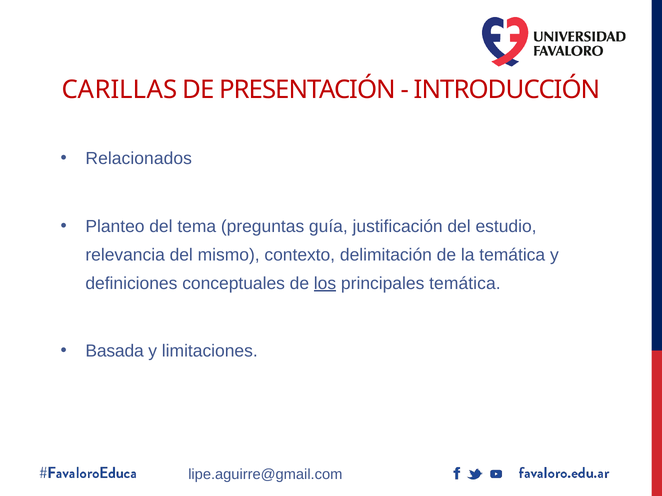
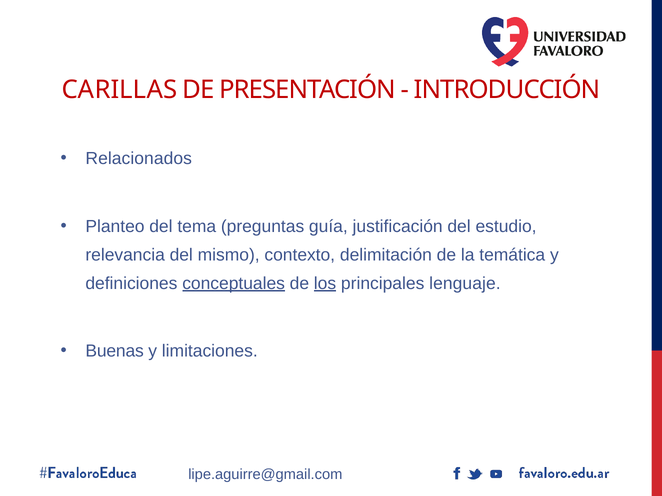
conceptuales underline: none -> present
principales temática: temática -> lenguaje
Basada: Basada -> Buenas
